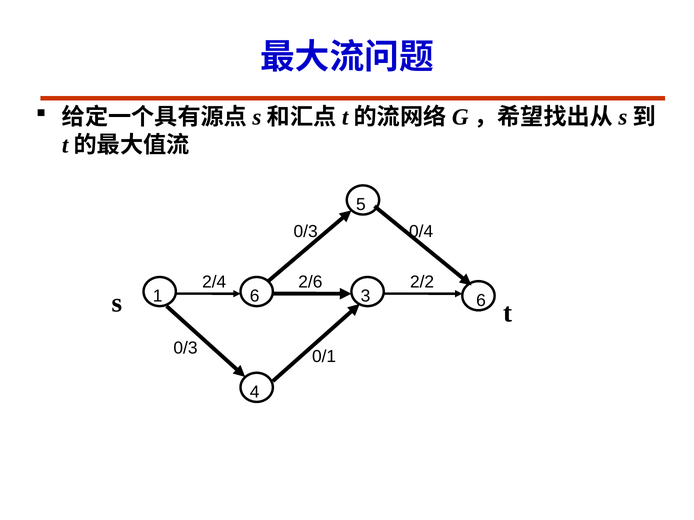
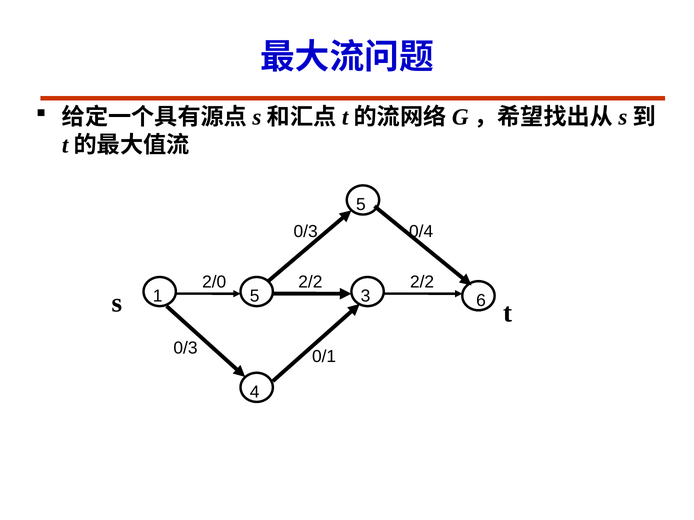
2/4: 2/4 -> 2/0
2/6 at (310, 282): 2/6 -> 2/2
1 6: 6 -> 5
